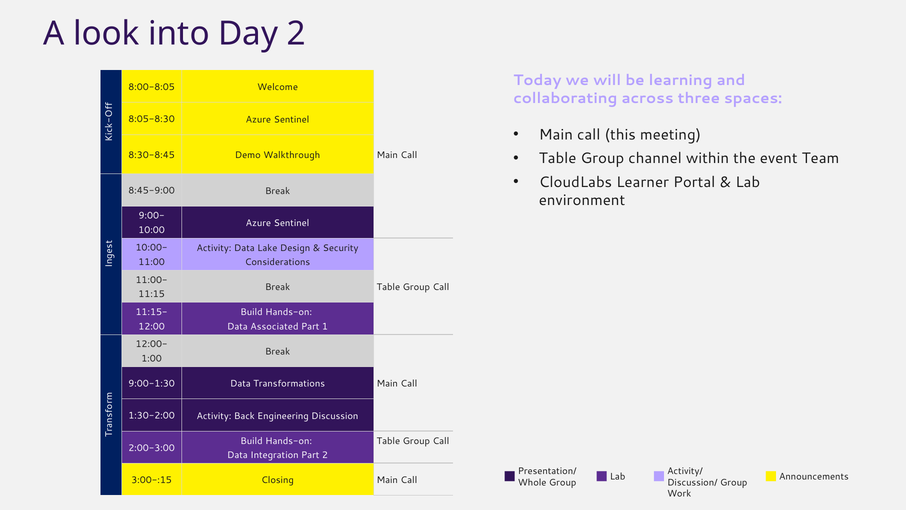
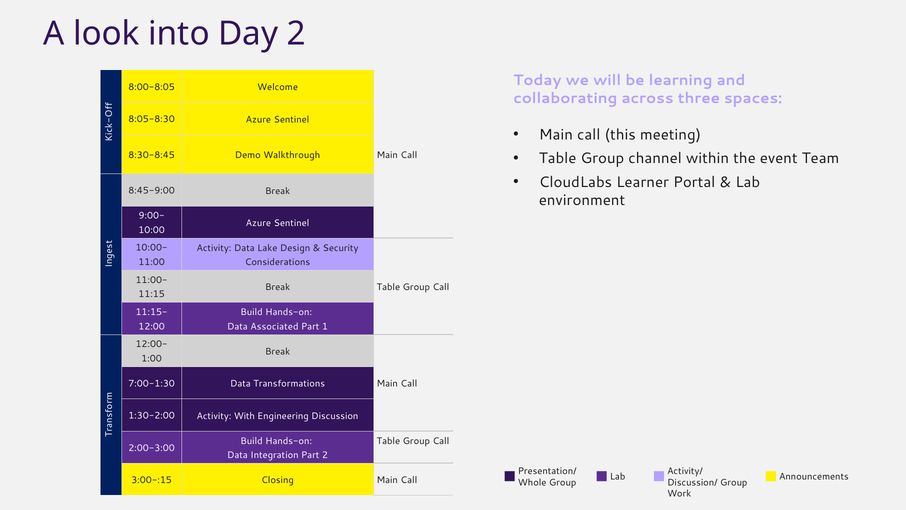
9:00-1:30: 9:00-1:30 -> 7:00-1:30
Back: Back -> With
